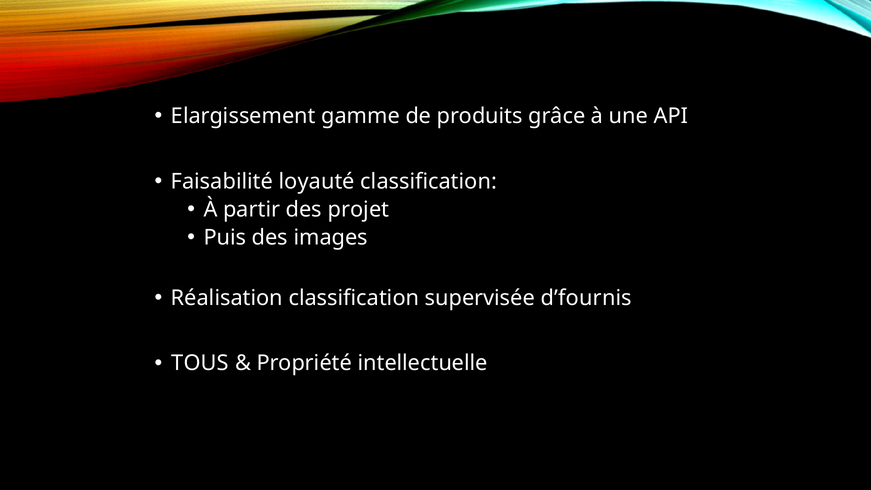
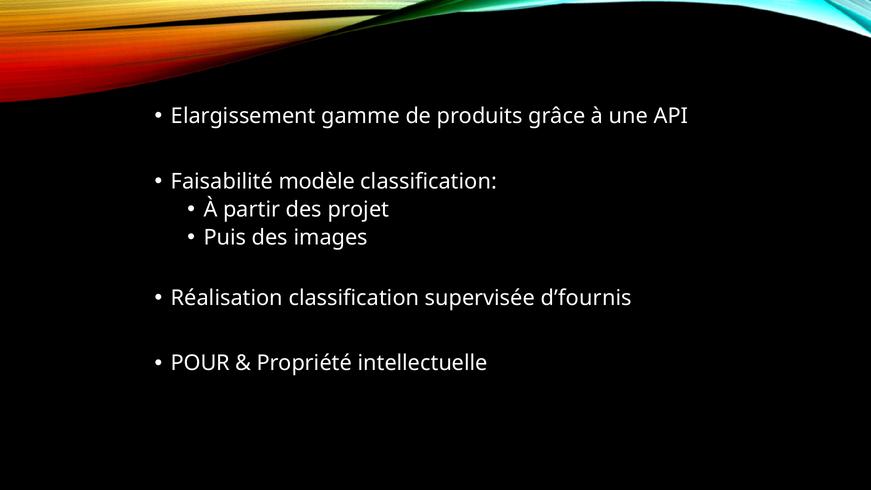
loyauté: loyauté -> modèle
TOUS: TOUS -> POUR
